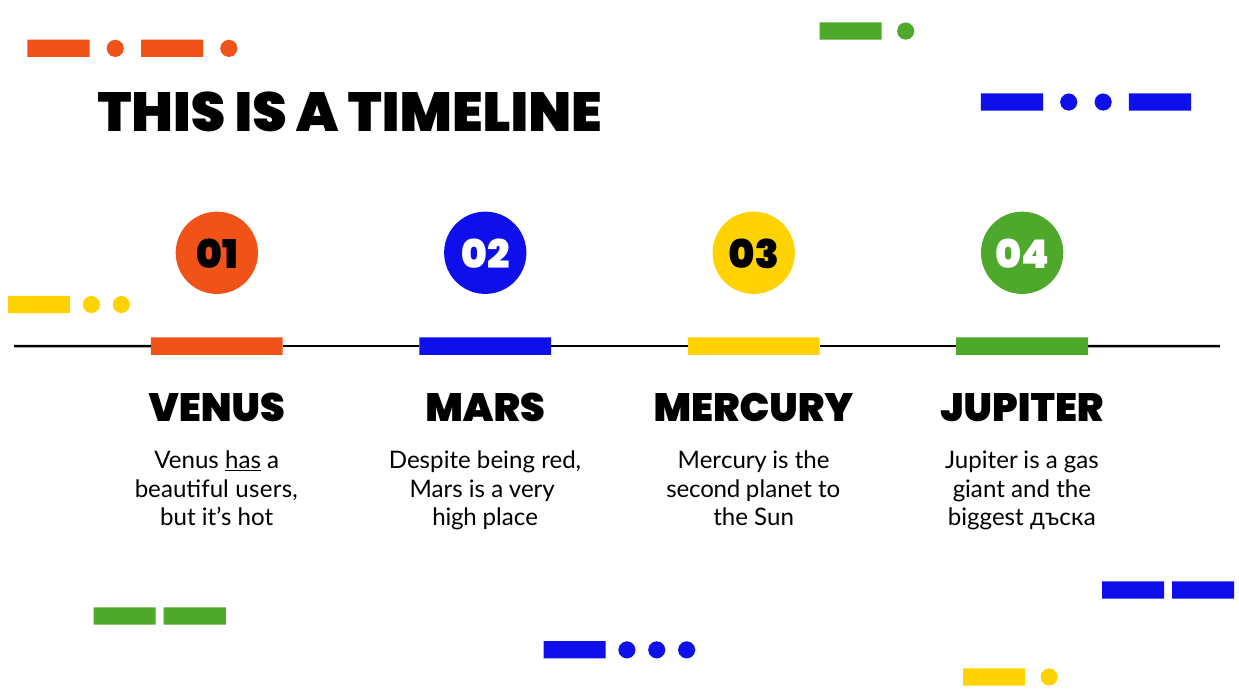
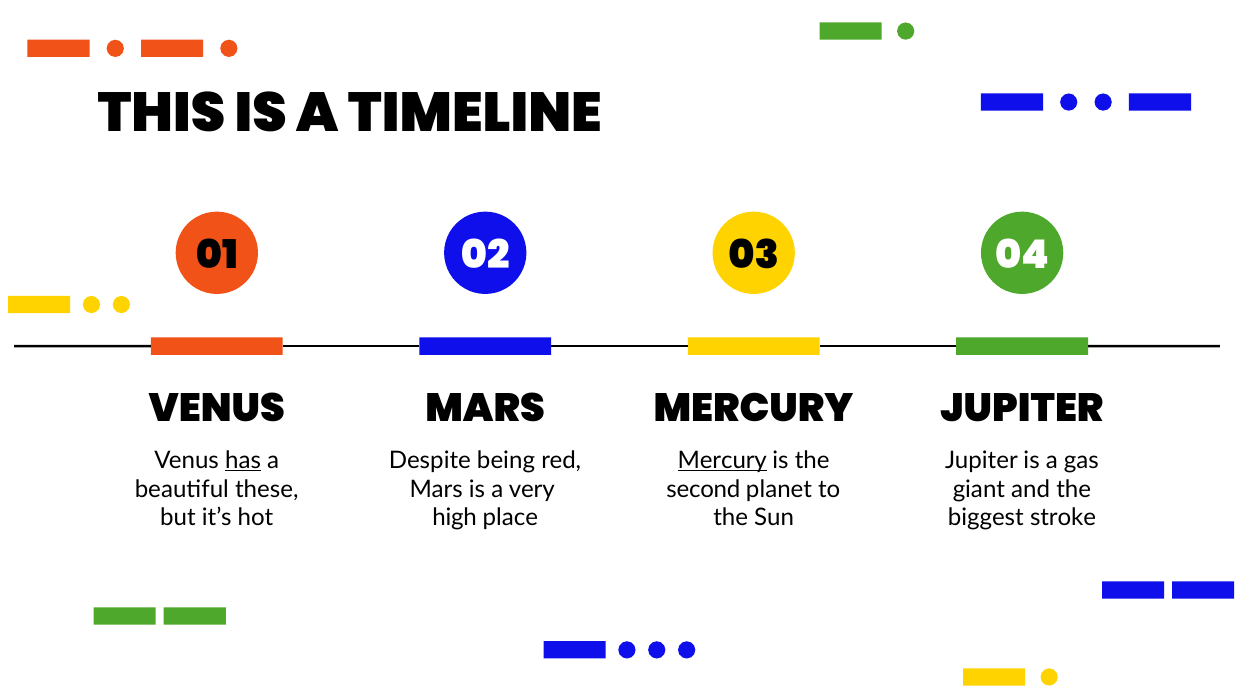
Mercury at (722, 460) underline: none -> present
users: users -> these
дъска: дъска -> stroke
